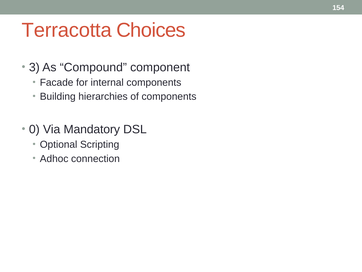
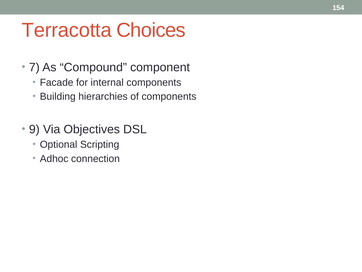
3: 3 -> 7
0: 0 -> 9
Mandatory: Mandatory -> Objectives
